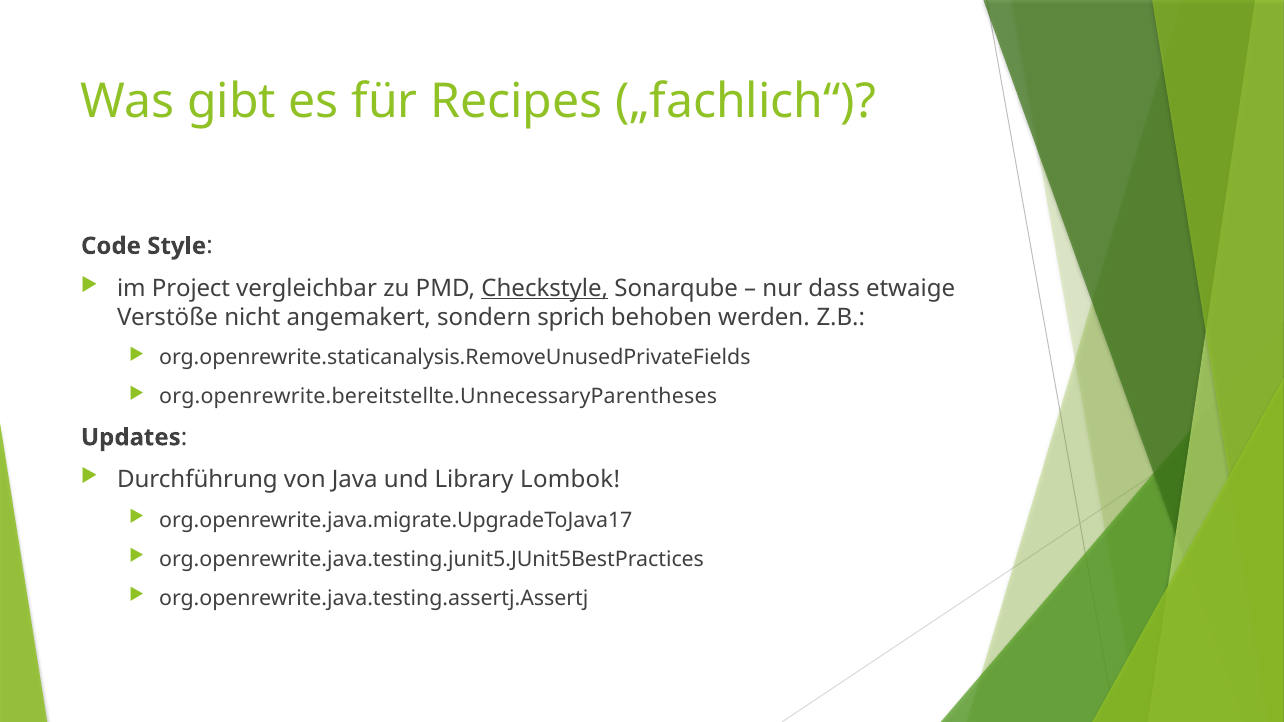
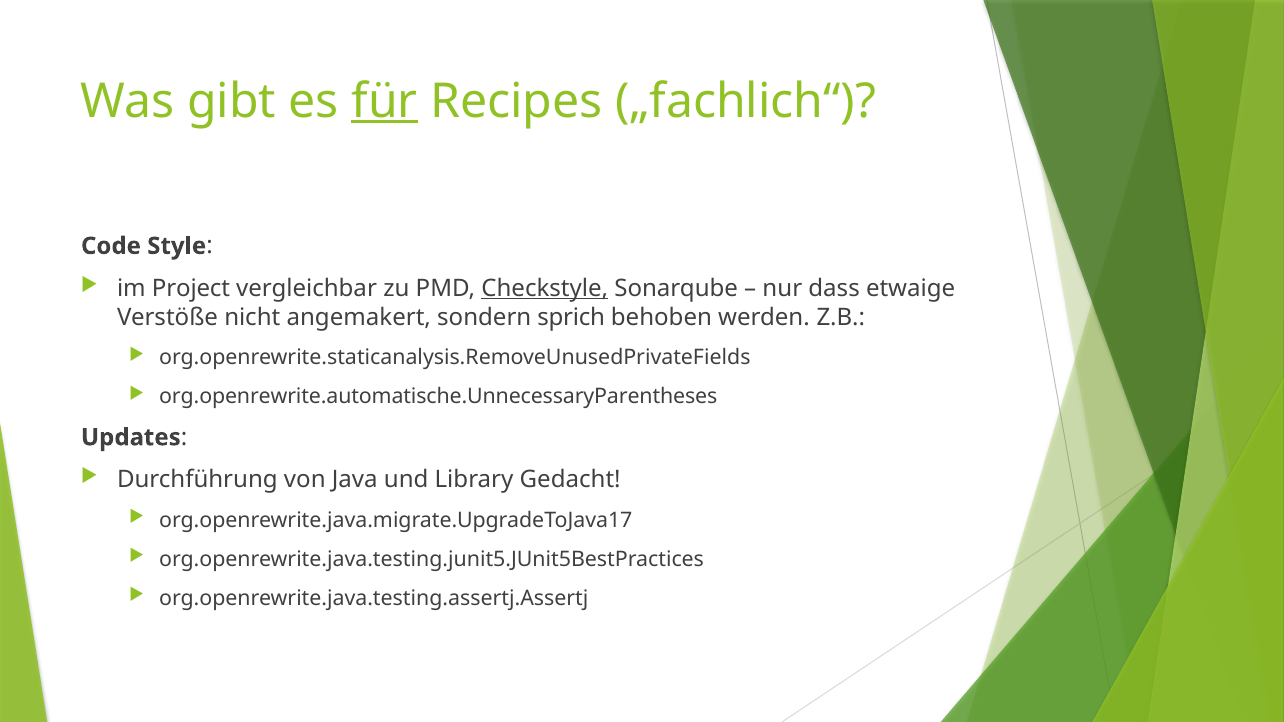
für underline: none -> present
org.openrewrite.bereitstellte.UnnecessaryParentheses: org.openrewrite.bereitstellte.UnnecessaryParentheses -> org.openrewrite.automatische.UnnecessaryParentheses
Lombok: Lombok -> Gedacht
